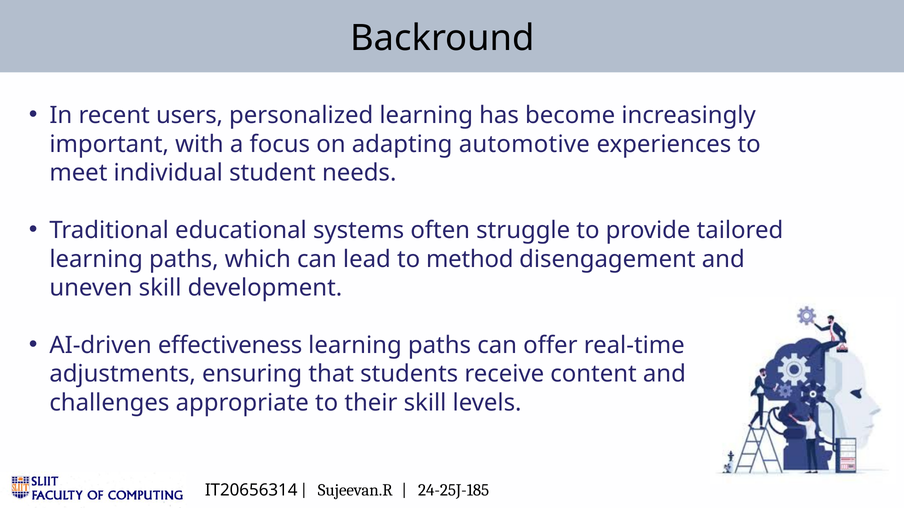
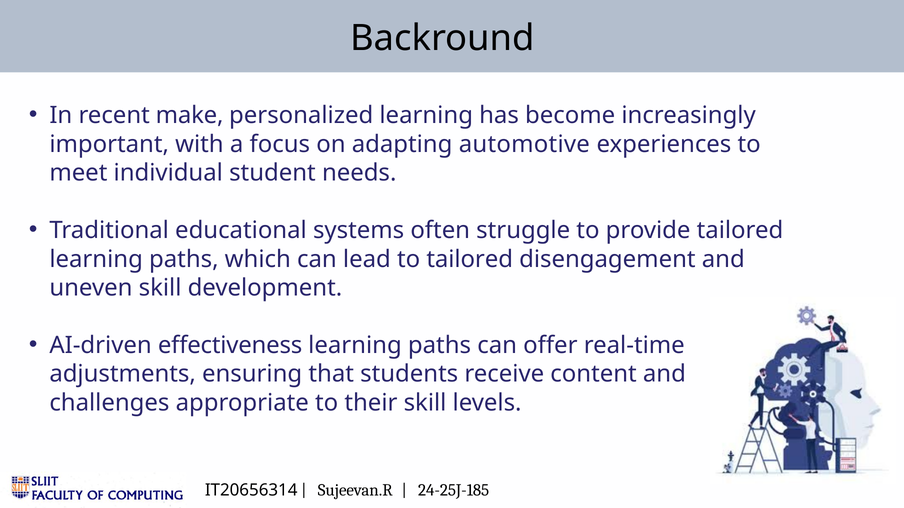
users: users -> make
to method: method -> tailored
